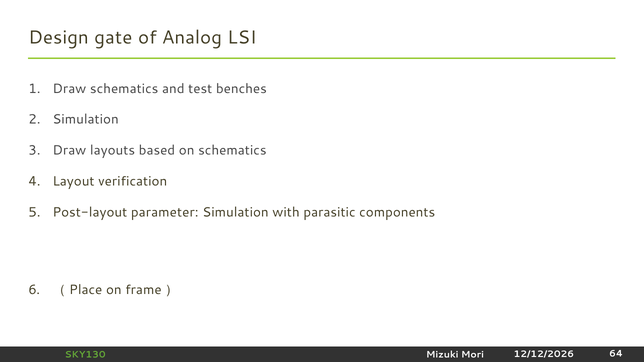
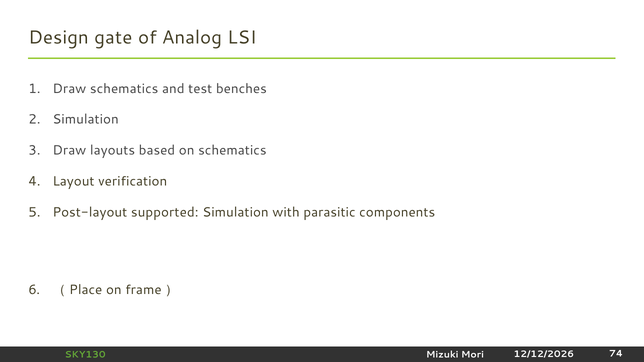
parameter: parameter -> supported
64: 64 -> 74
